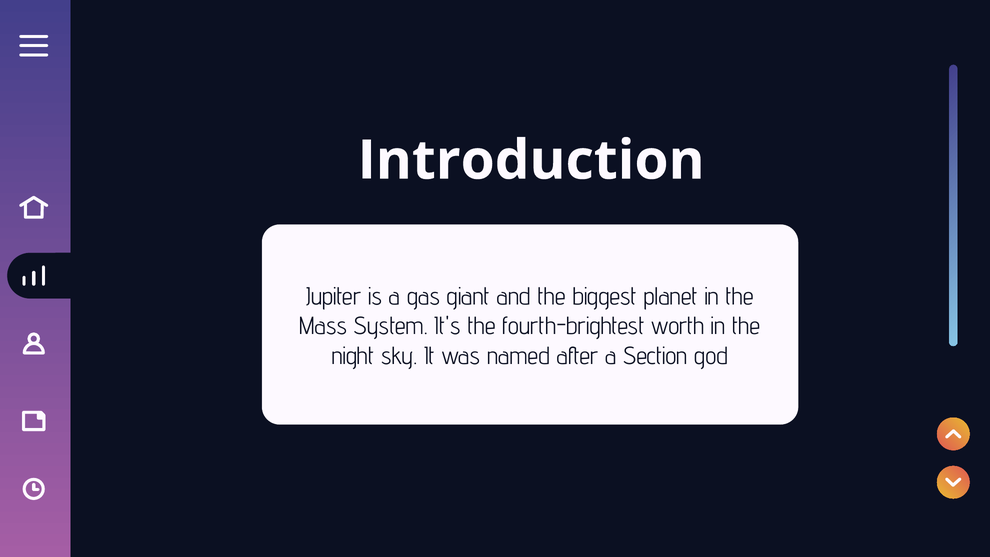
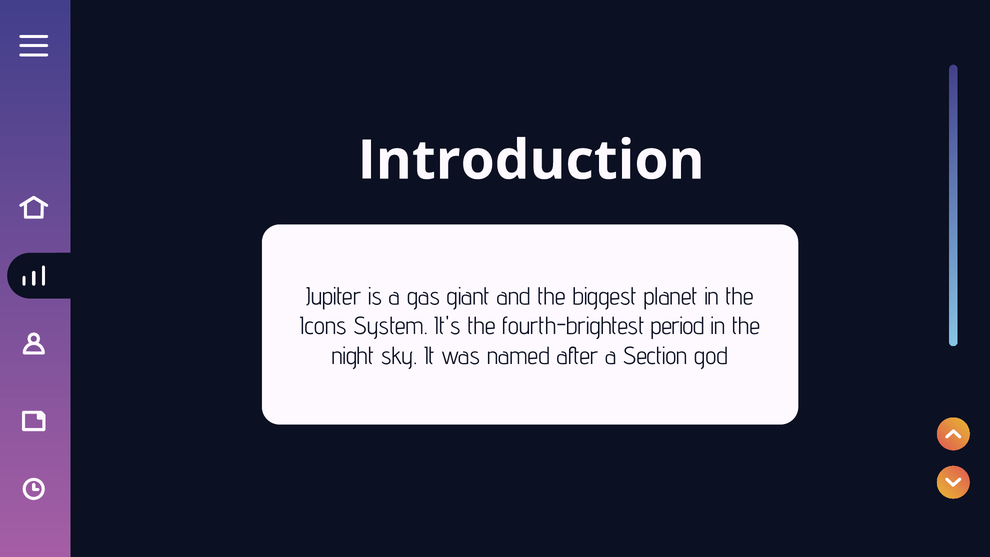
Mass: Mass -> Icons
worth: worth -> period
